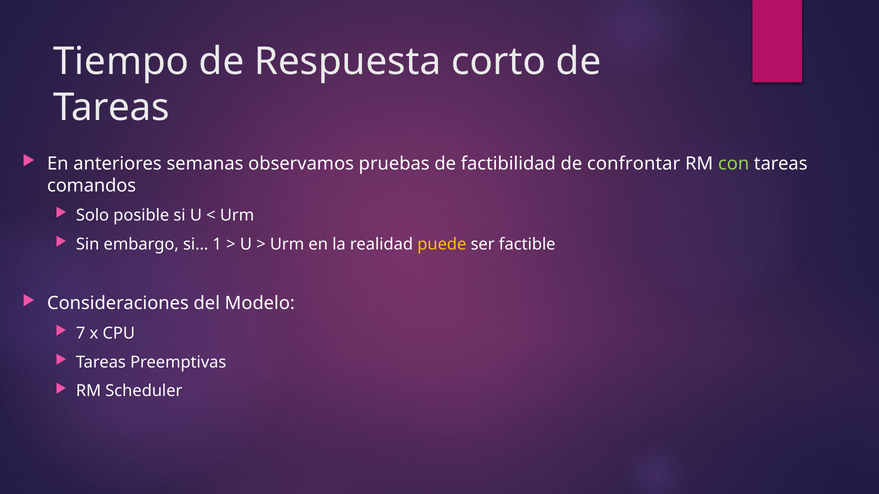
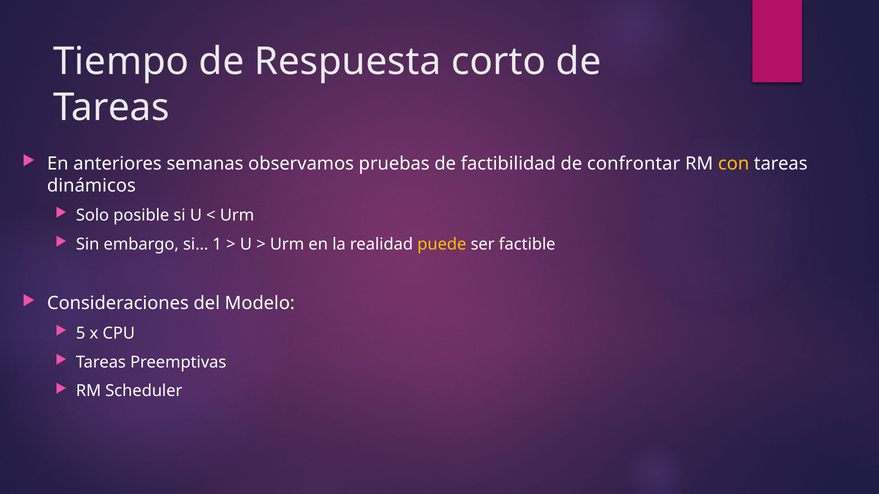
con colour: light green -> yellow
comandos: comandos -> dinámicos
7: 7 -> 5
